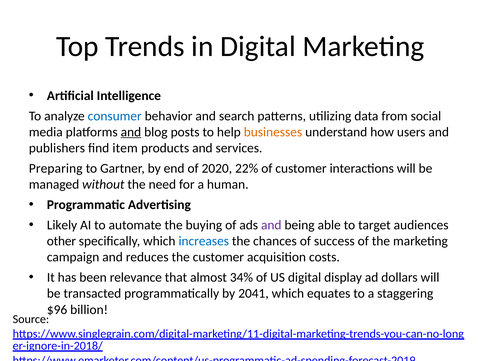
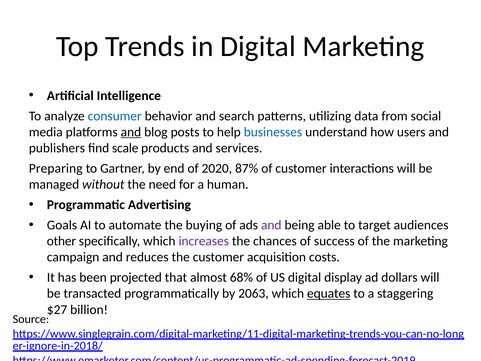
businesses colour: orange -> blue
item: item -> scale
22%: 22% -> 87%
Likely: Likely -> Goals
increases colour: blue -> purple
relevance: relevance -> projected
34%: 34% -> 68%
2041: 2041 -> 2063
equates underline: none -> present
$96: $96 -> $27
